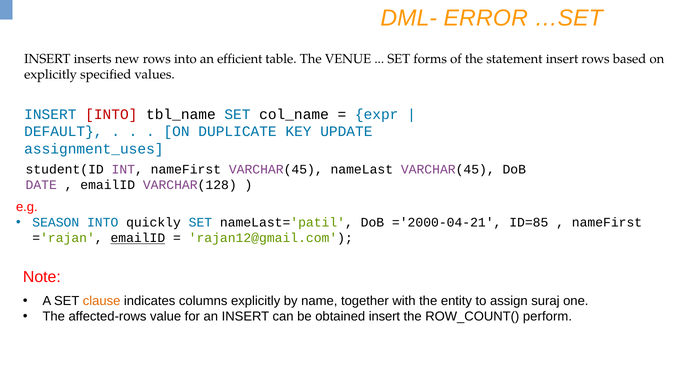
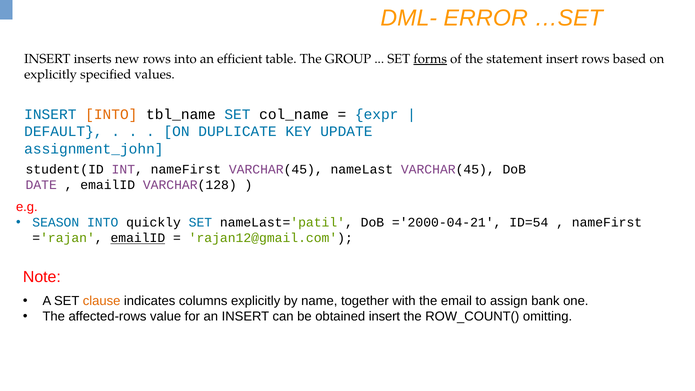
VENUE: VENUE -> GROUP
forms underline: none -> present
INTO at (111, 114) colour: red -> orange
assignment_uses: assignment_uses -> assignment_john
ID=85: ID=85 -> ID=54
entity: entity -> email
suraj: suraj -> bank
perform: perform -> omitting
